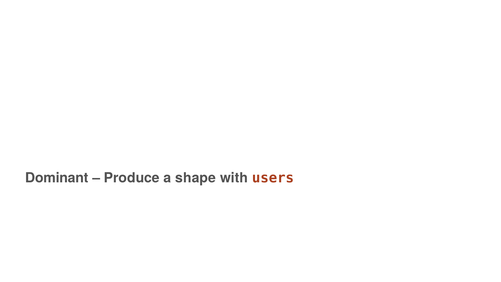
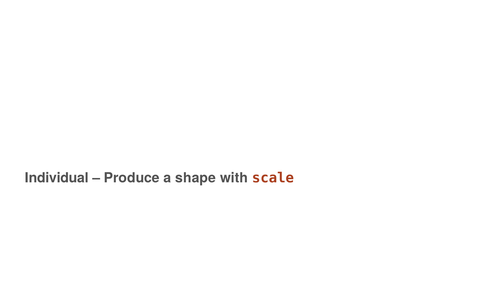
Dominant: Dominant -> Individual
users: users -> scale
